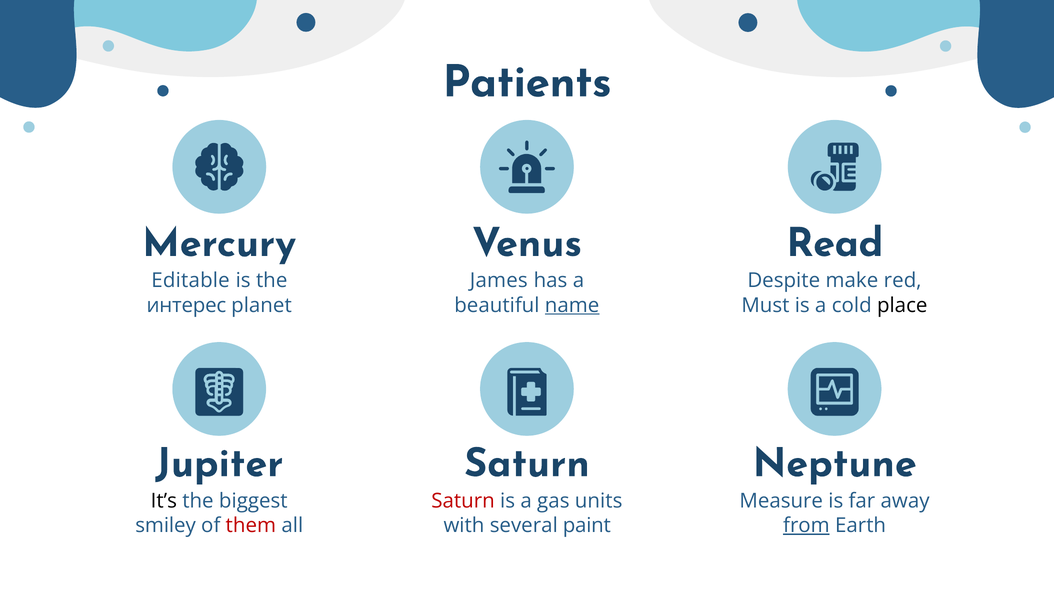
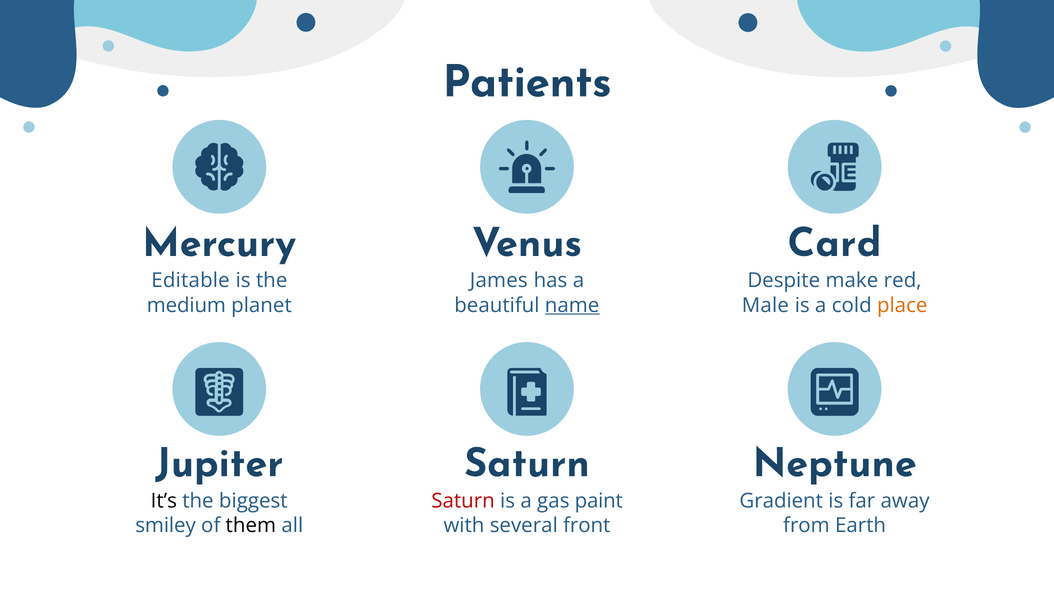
Read: Read -> Card
интерес: интерес -> medium
Must: Must -> Male
place colour: black -> orange
units: units -> paint
Measure: Measure -> Gradient
them colour: red -> black
paint: paint -> front
from underline: present -> none
